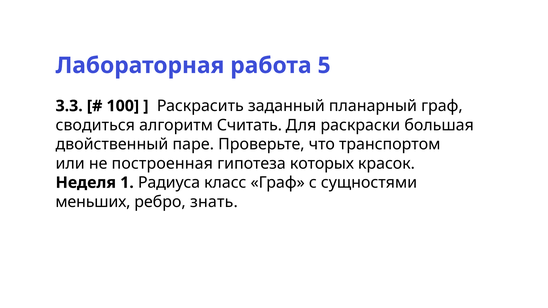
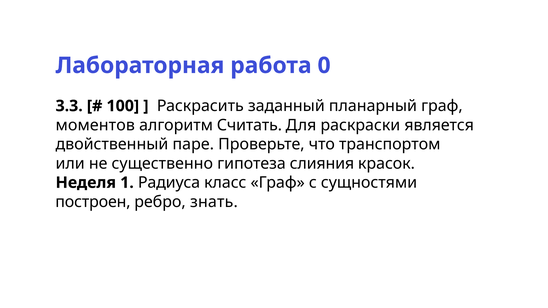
5: 5 -> 0
сводиться: сводиться -> моментов
большая: большая -> является
построенная: построенная -> существенно
которых: которых -> слияния
меньших: меньших -> построен
